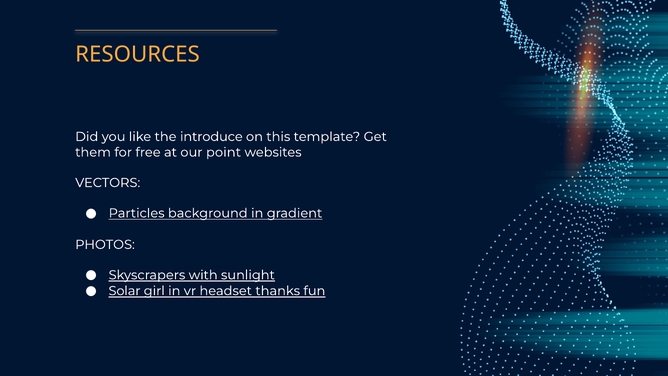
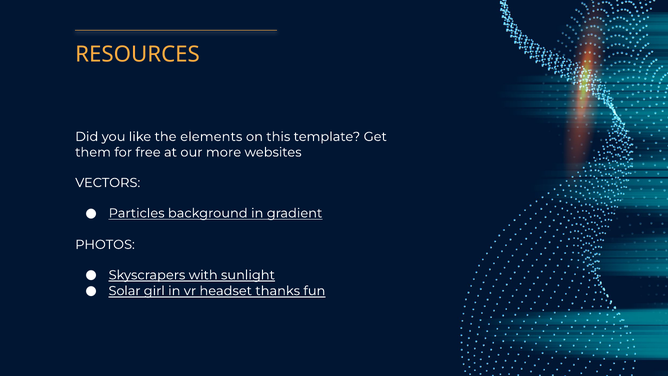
introduce: introduce -> elements
point: point -> more
